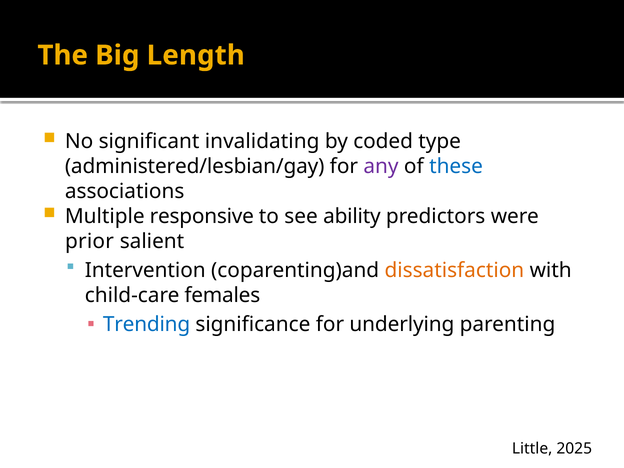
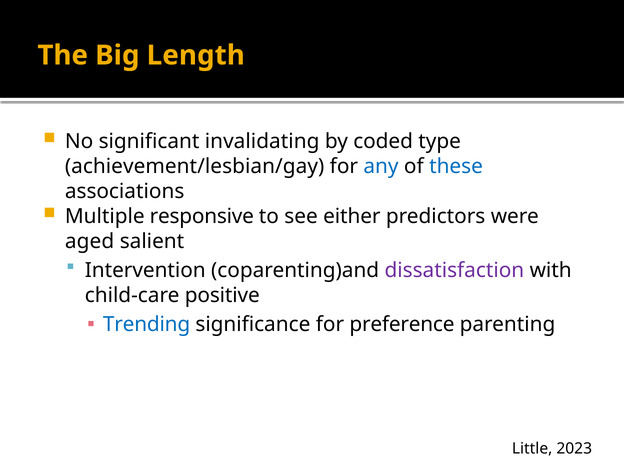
administered/lesbian/gay: administered/lesbian/gay -> achievement/lesbian/gay
any colour: purple -> blue
ability: ability -> either
prior: prior -> aged
dissatisfaction colour: orange -> purple
females: females -> positive
underlying: underlying -> preference
2025: 2025 -> 2023
